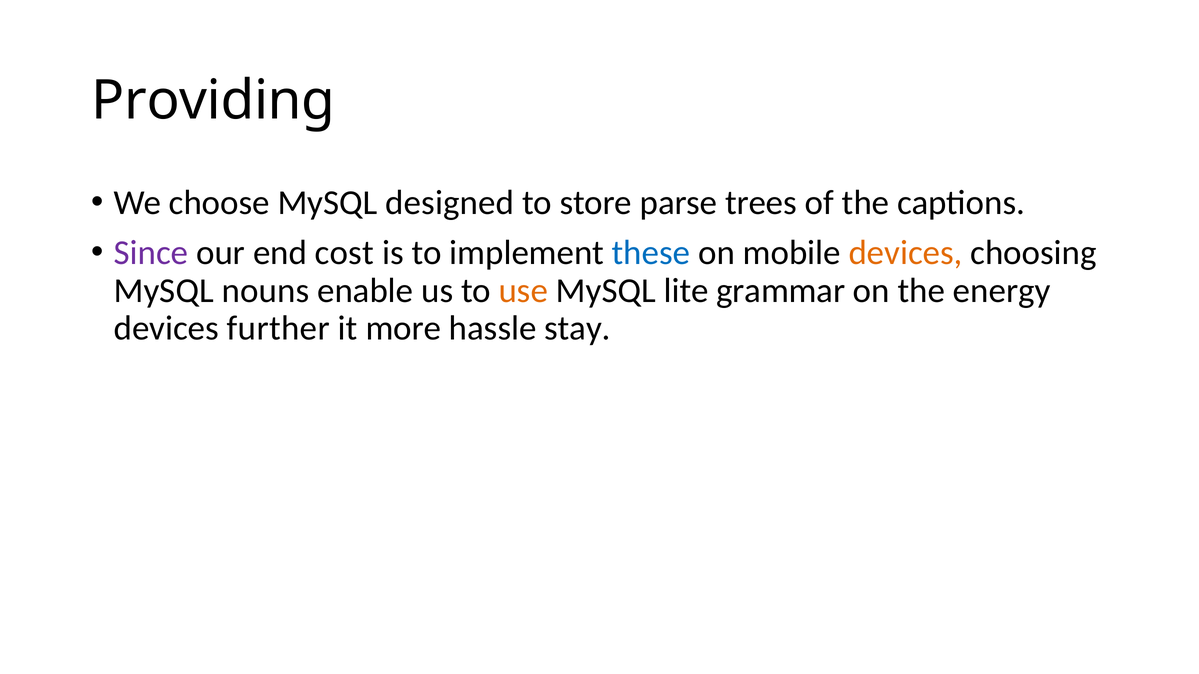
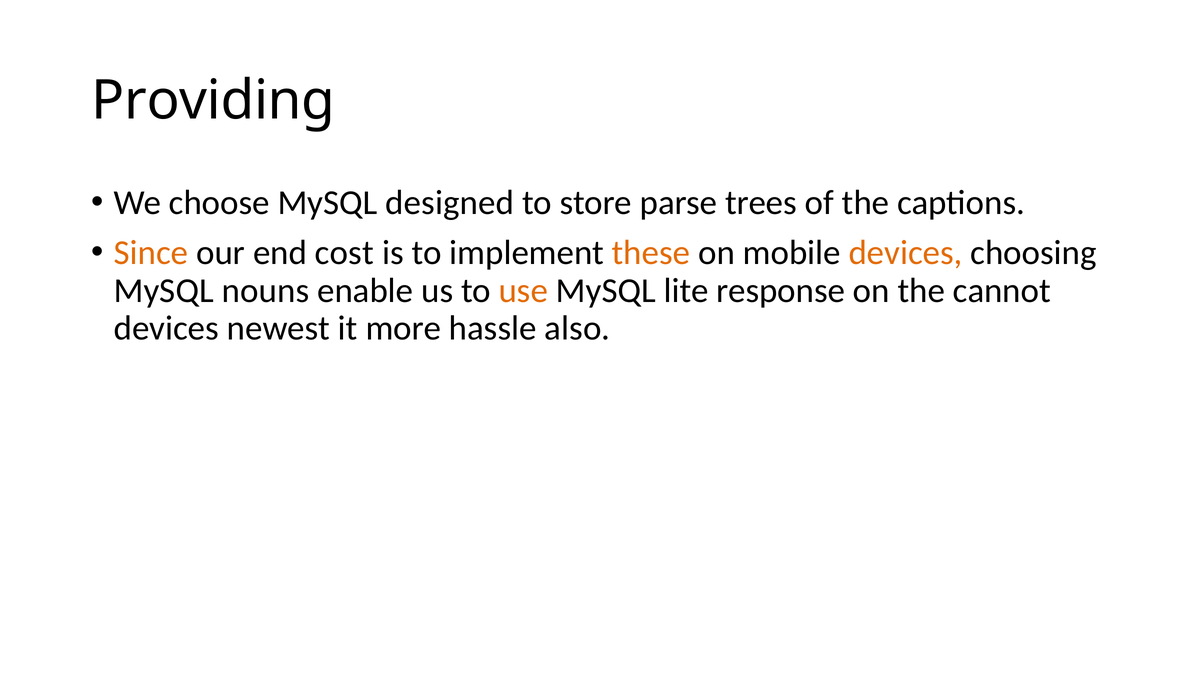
Since colour: purple -> orange
these colour: blue -> orange
grammar: grammar -> response
energy: energy -> cannot
further: further -> newest
stay: stay -> also
